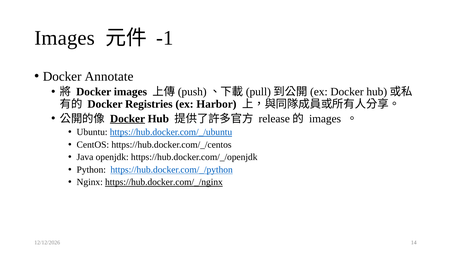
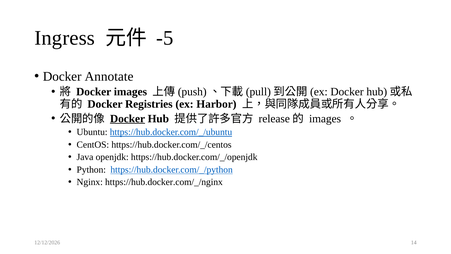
Images at (65, 38): Images -> Ingress
-1: -1 -> -5
https://hub.docker.com/_/nginx underline: present -> none
